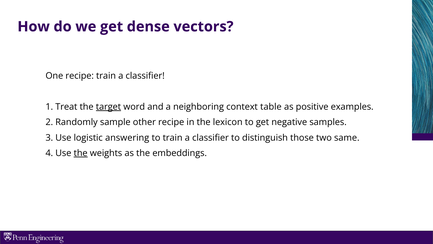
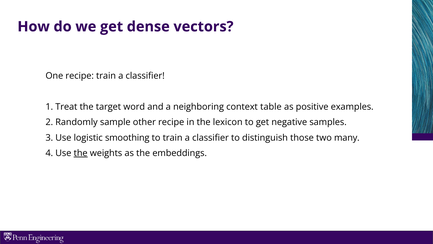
target underline: present -> none
answering: answering -> smoothing
same: same -> many
